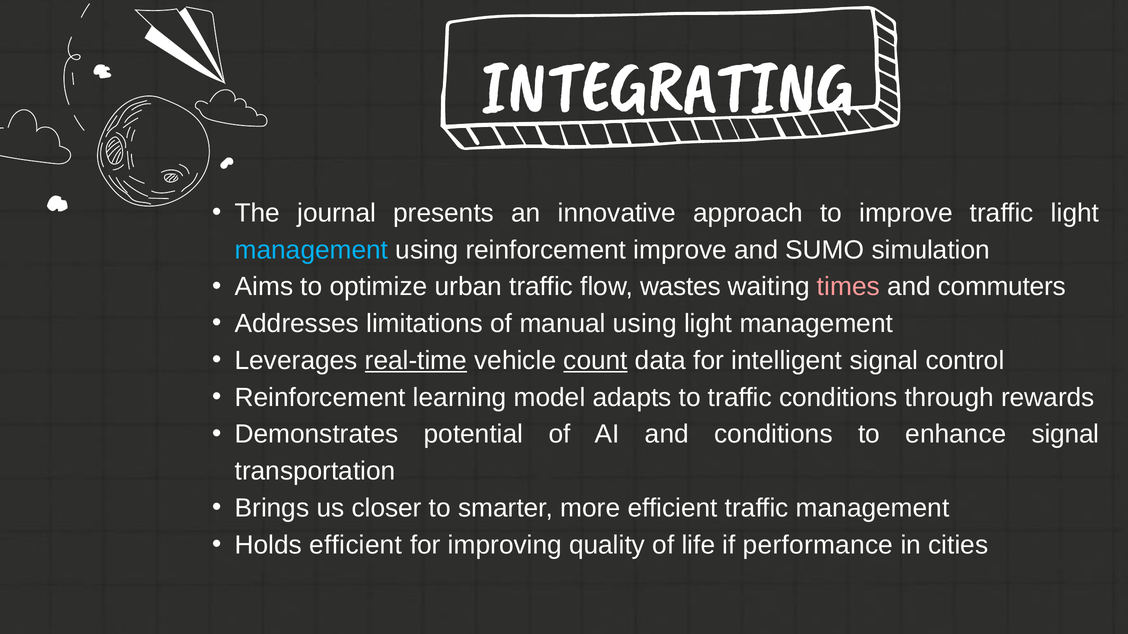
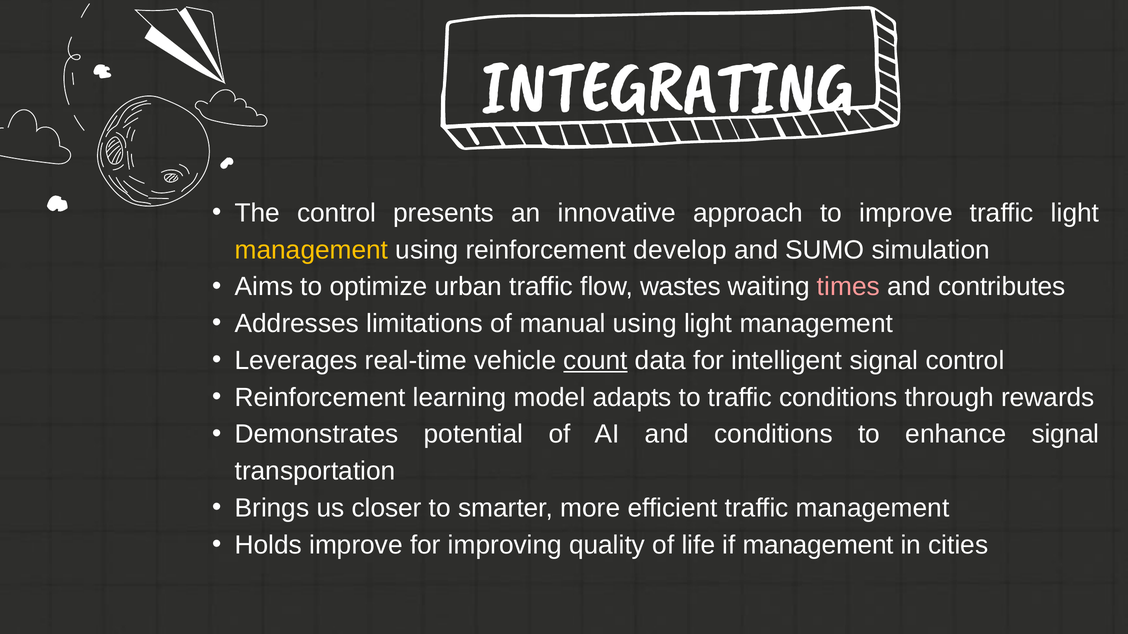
The journal: journal -> control
management at (311, 250) colour: light blue -> yellow
reinforcement improve: improve -> develop
commuters: commuters -> contributes
real-time underline: present -> none
Holds efficient: efficient -> improve
if performance: performance -> management
